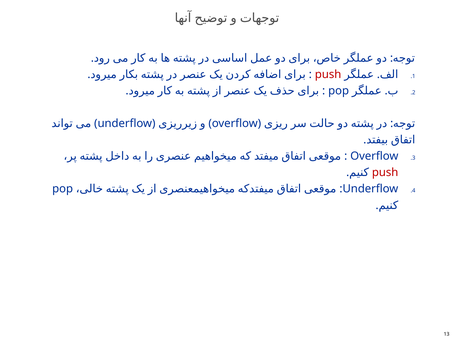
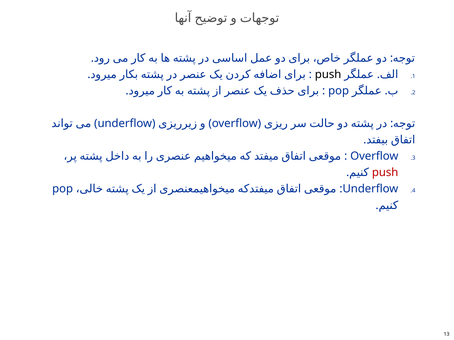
push at (328, 74) colour: red -> black
